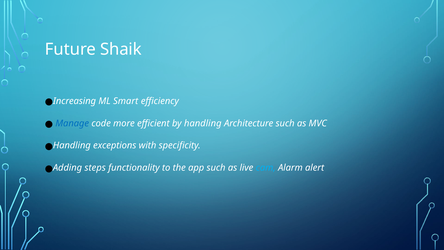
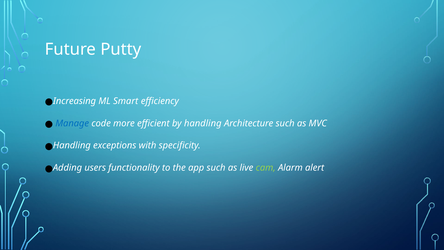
Shaik: Shaik -> Putty
steps: steps -> users
cam colour: light blue -> light green
